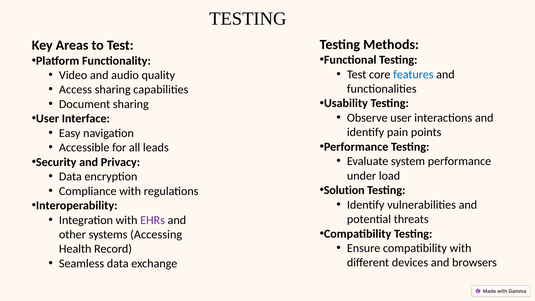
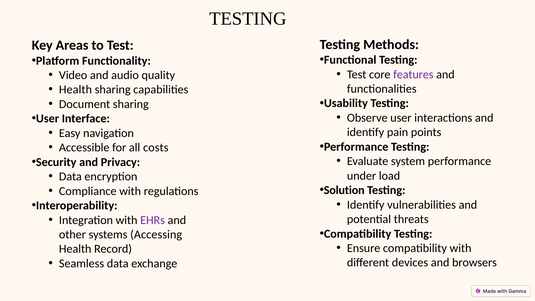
features colour: blue -> purple
Access at (75, 90): Access -> Health
leads: leads -> costs
